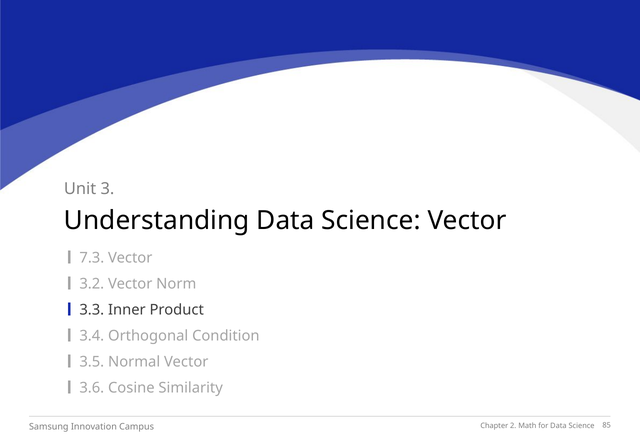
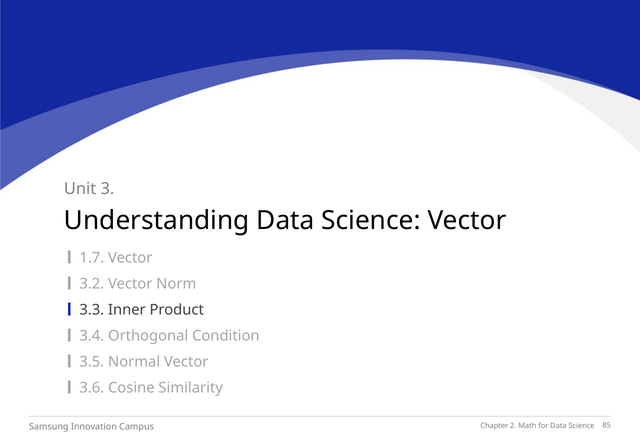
7.3: 7.3 -> 1.7
